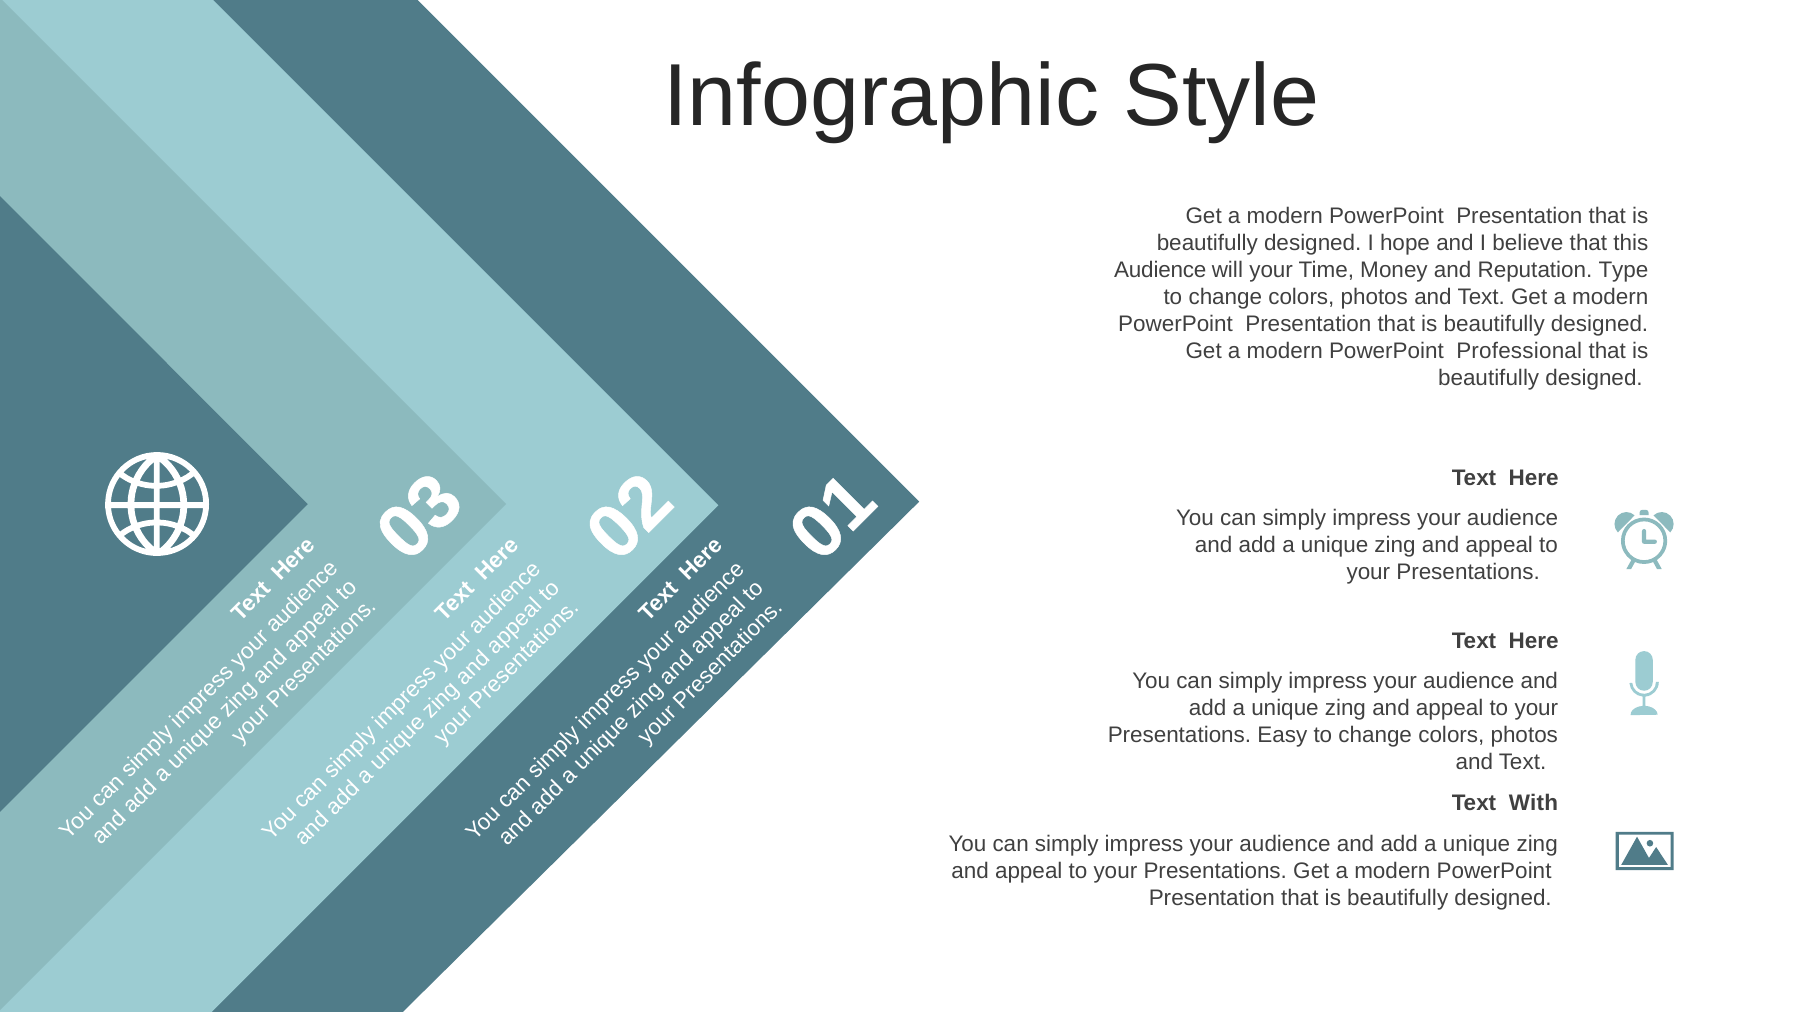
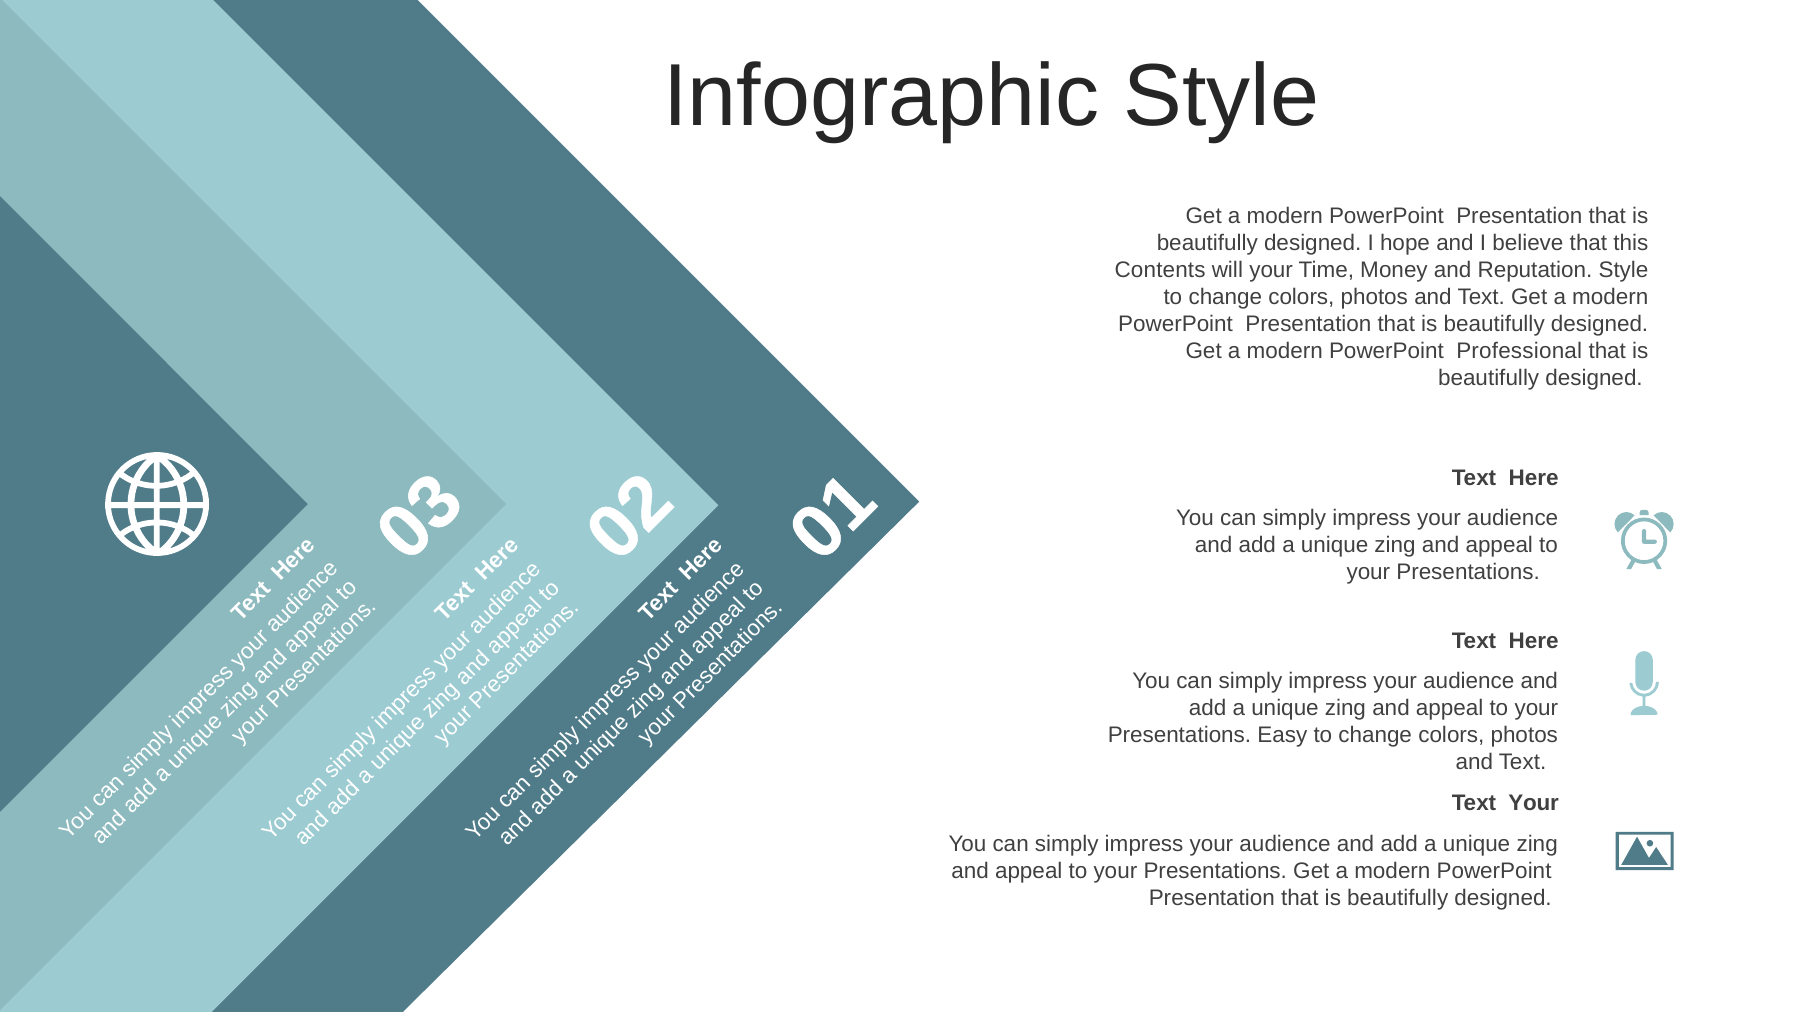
Audience at (1160, 270): Audience -> Contents
Reputation Type: Type -> Style
Text With: With -> Your
